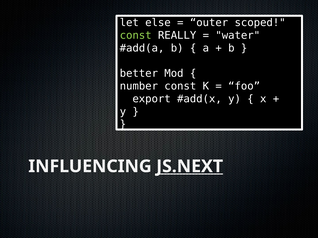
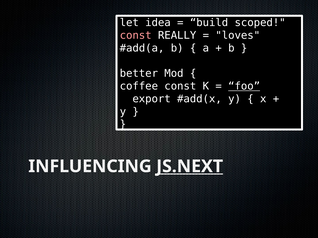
else: else -> idea
outer: outer -> build
const at (136, 35) colour: light green -> pink
water: water -> loves
number: number -> coffee
foo underline: none -> present
